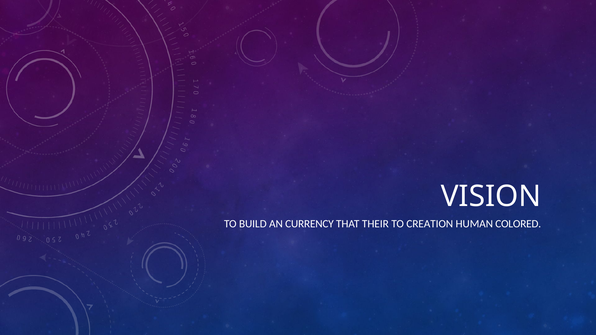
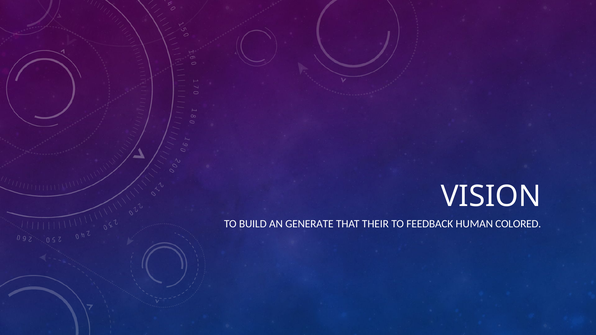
CURRENCY: CURRENCY -> GENERATE
CREATION: CREATION -> FEEDBACK
